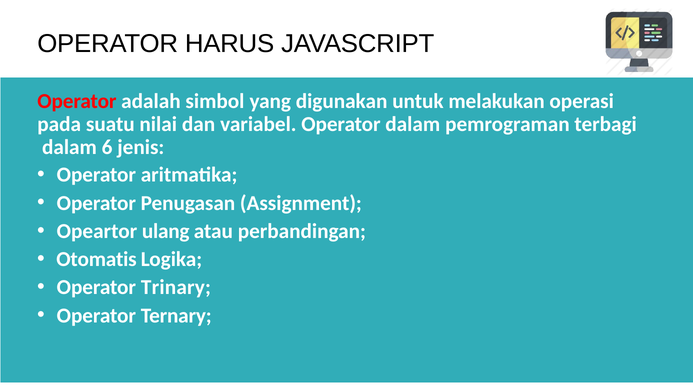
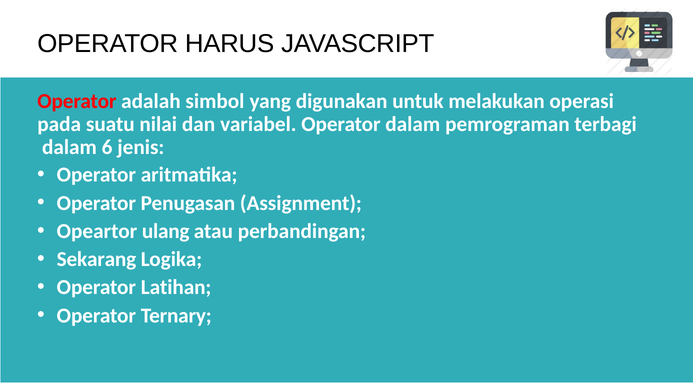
Otomatis: Otomatis -> Sekarang
Trinary: Trinary -> Latihan
